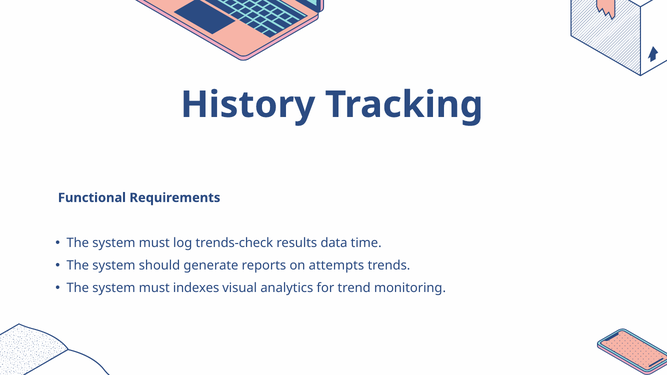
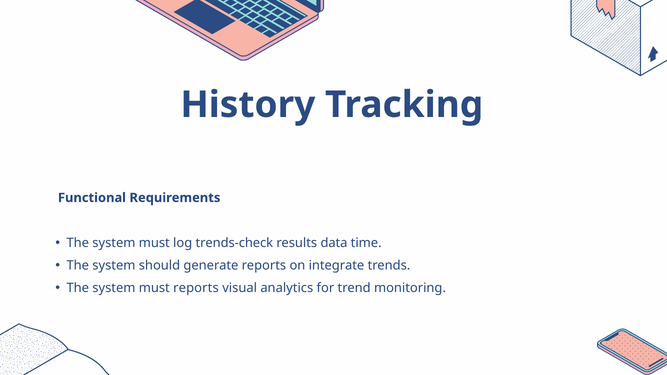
attempts: attempts -> integrate
must indexes: indexes -> reports
